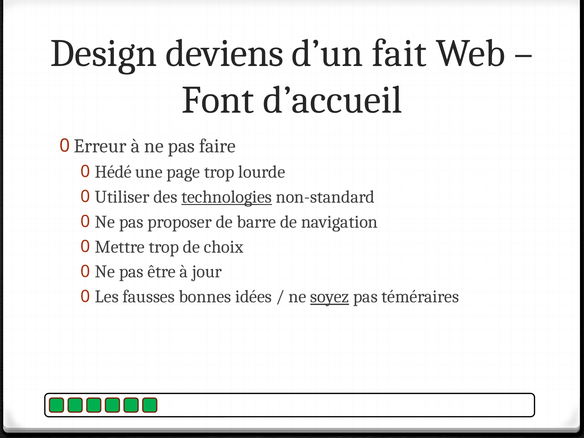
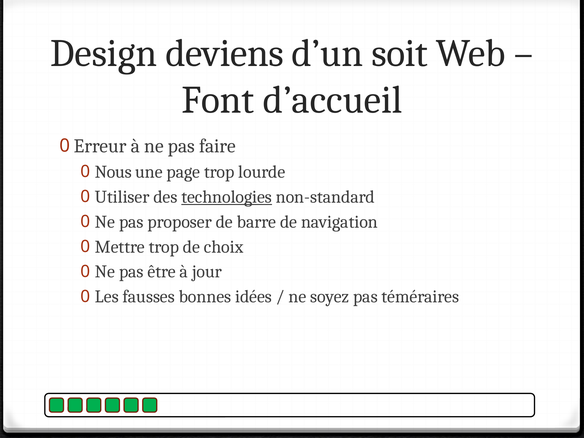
fait: fait -> soit
Hédé: Hédé -> Nous
soyez underline: present -> none
